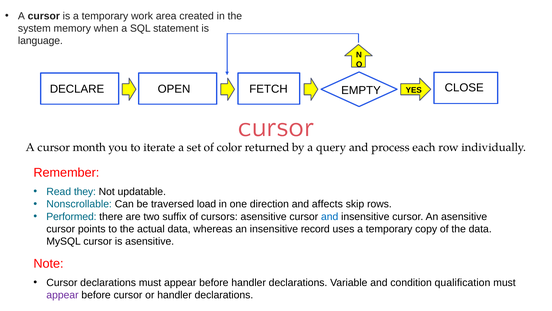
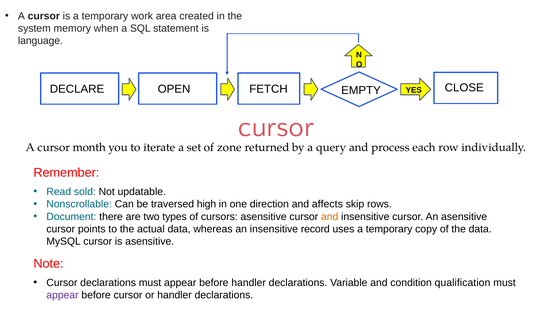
color: color -> zone
they: they -> sold
load: load -> high
Performed: Performed -> Document
suffix: suffix -> types
and at (330, 216) colour: blue -> orange
